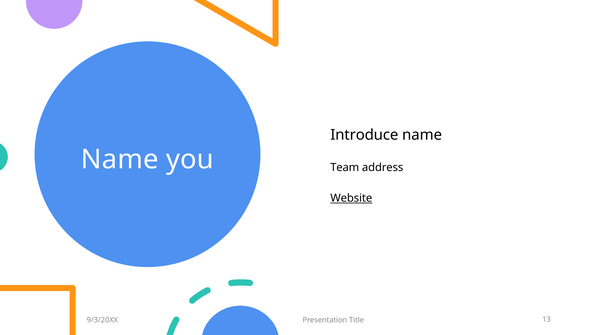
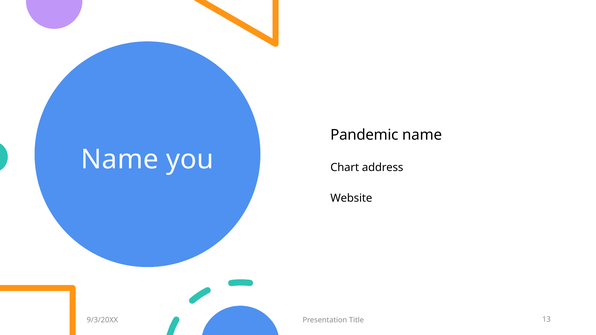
Introduce: Introduce -> Pandemic
Team: Team -> Chart
Website underline: present -> none
